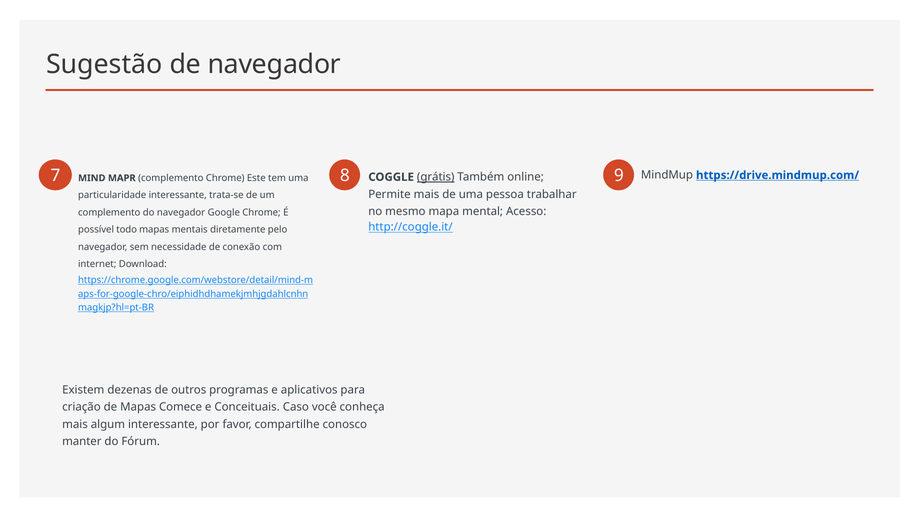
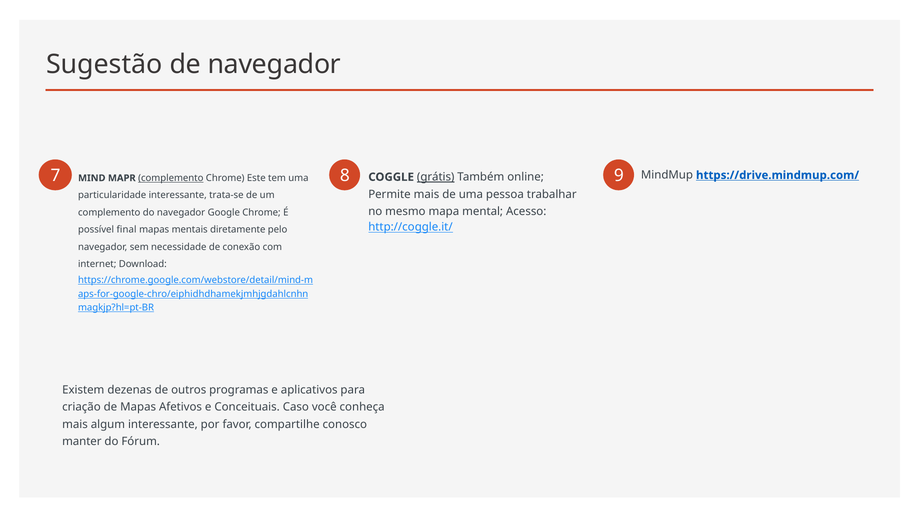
complemento at (171, 178) underline: none -> present
todo: todo -> final
Comece: Comece -> Afetivos
